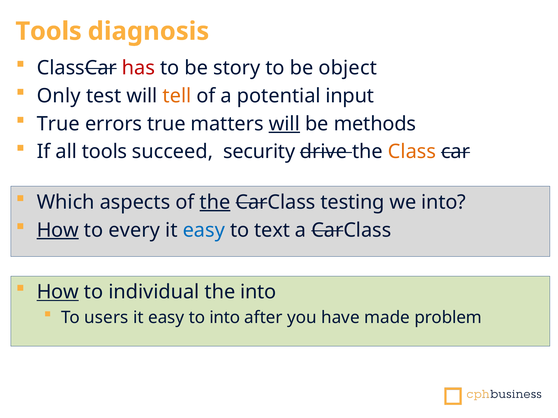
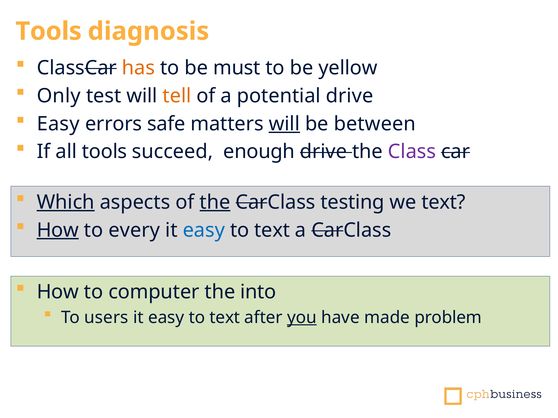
has colour: red -> orange
story: story -> must
object: object -> yellow
potential input: input -> drive
True at (58, 124): True -> Easy
errors true: true -> safe
methods: methods -> between
security: security -> enough
Class colour: orange -> purple
Which underline: none -> present
we into: into -> text
How at (58, 292) underline: present -> none
individual: individual -> computer
into at (225, 318): into -> text
you underline: none -> present
